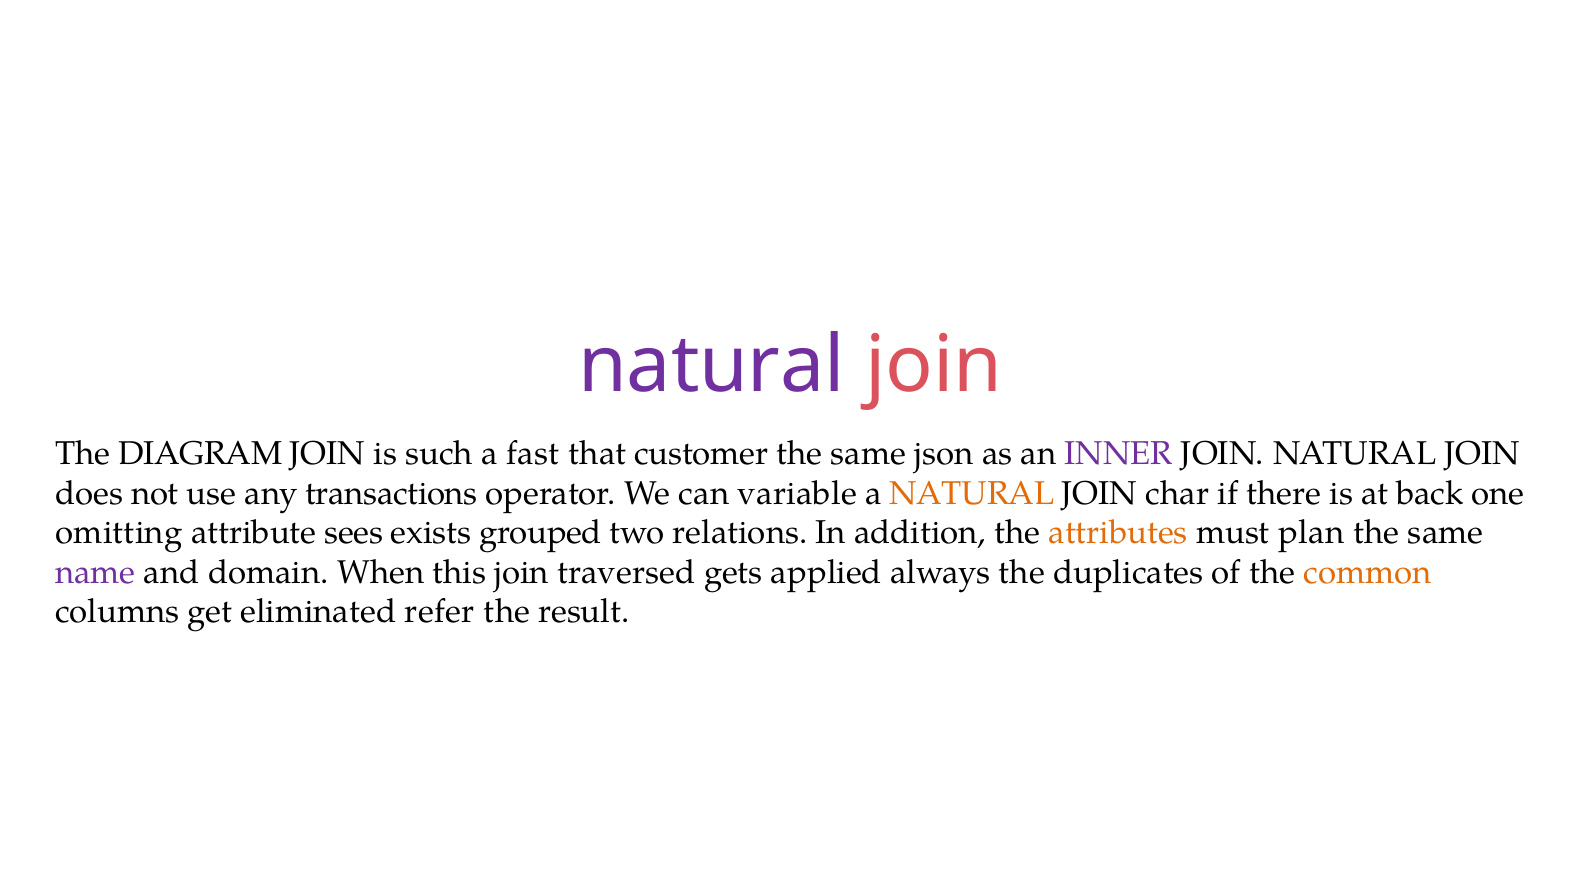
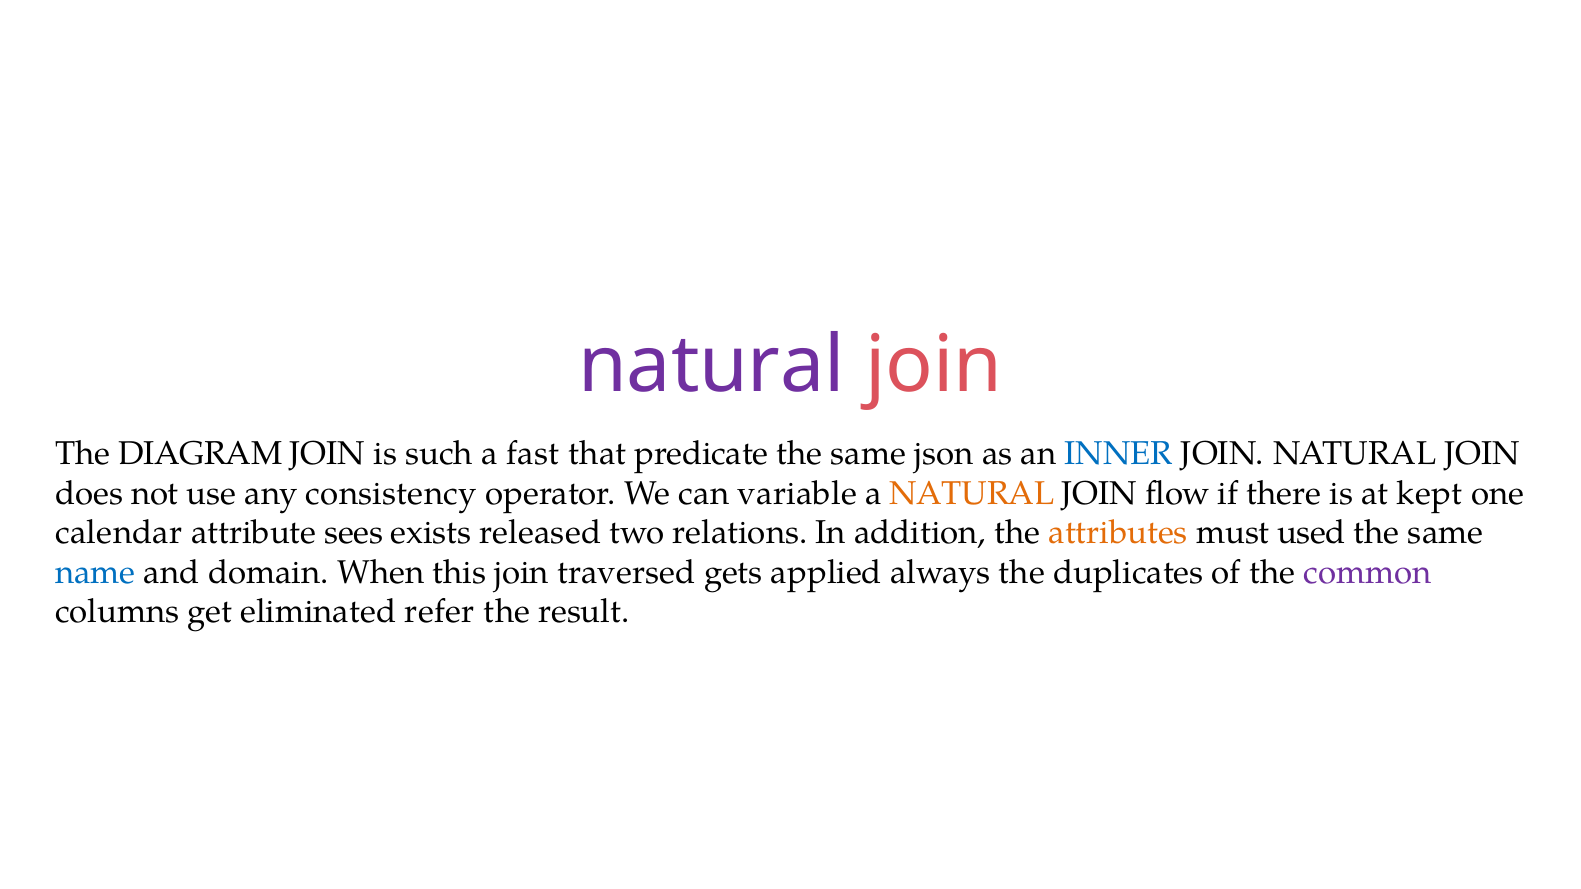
customer: customer -> predicate
INNER colour: purple -> blue
transactions: transactions -> consistency
char: char -> flow
back: back -> kept
omitting: omitting -> calendar
grouped: grouped -> released
plan: plan -> used
name colour: purple -> blue
common colour: orange -> purple
